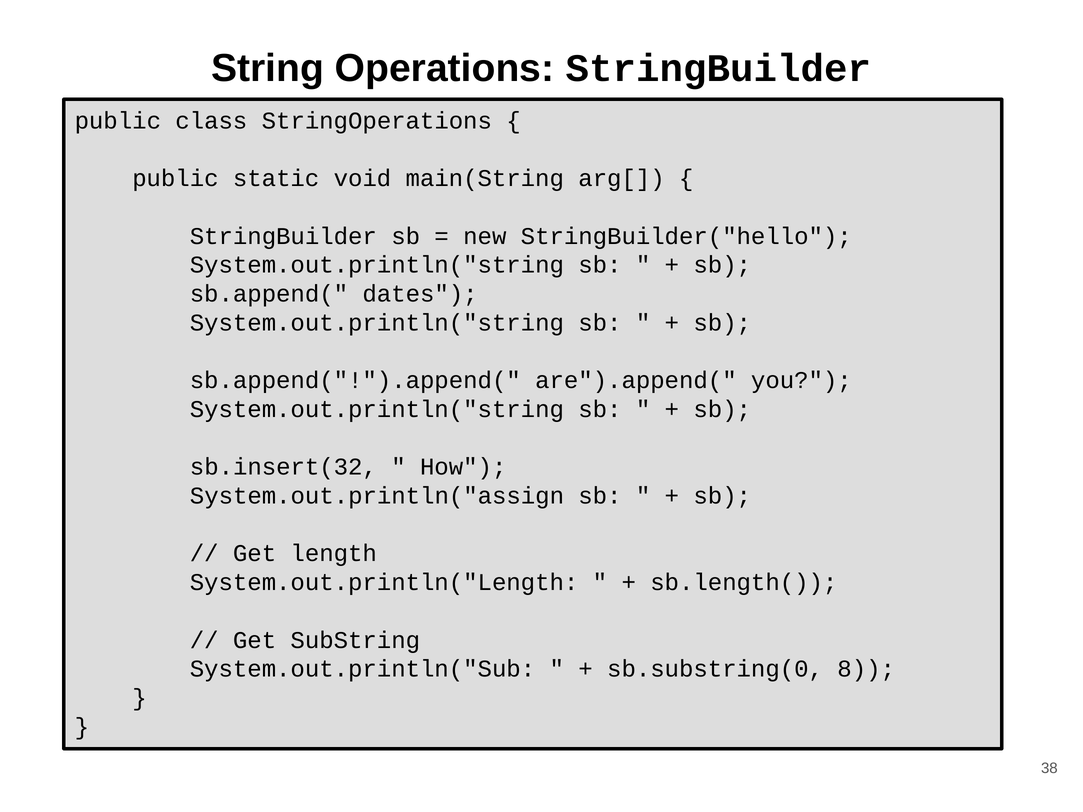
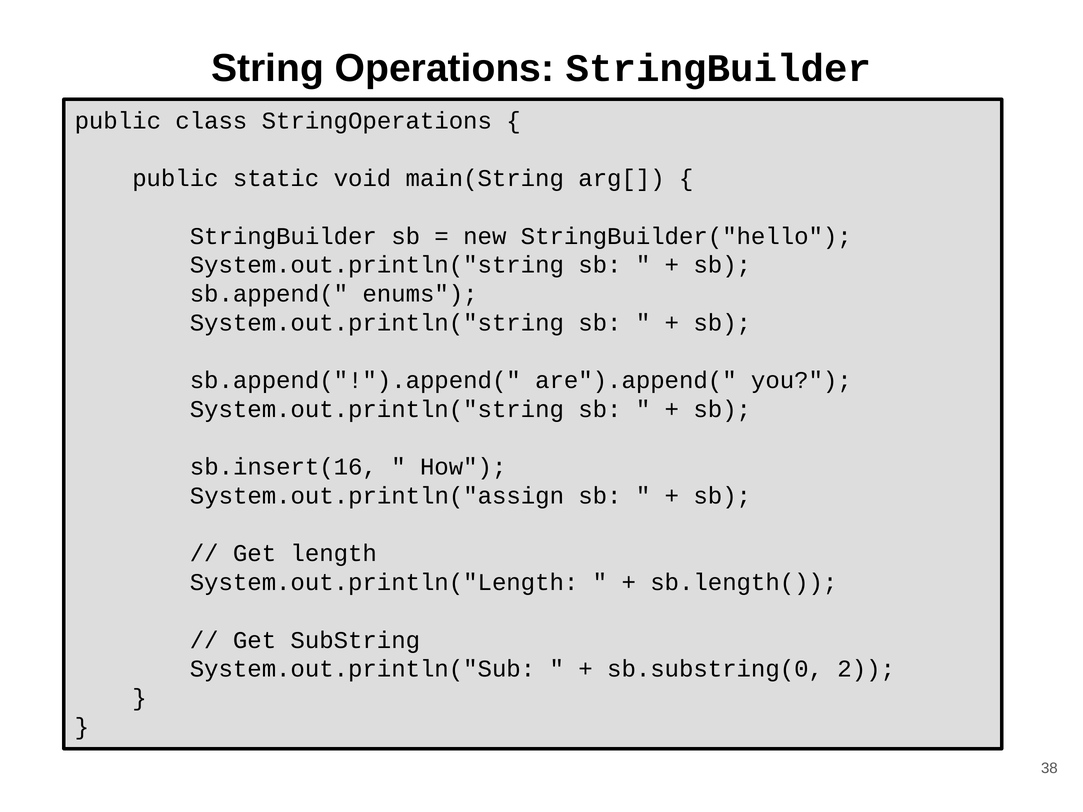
dates: dates -> enums
sb.insert(32: sb.insert(32 -> sb.insert(16
8: 8 -> 2
